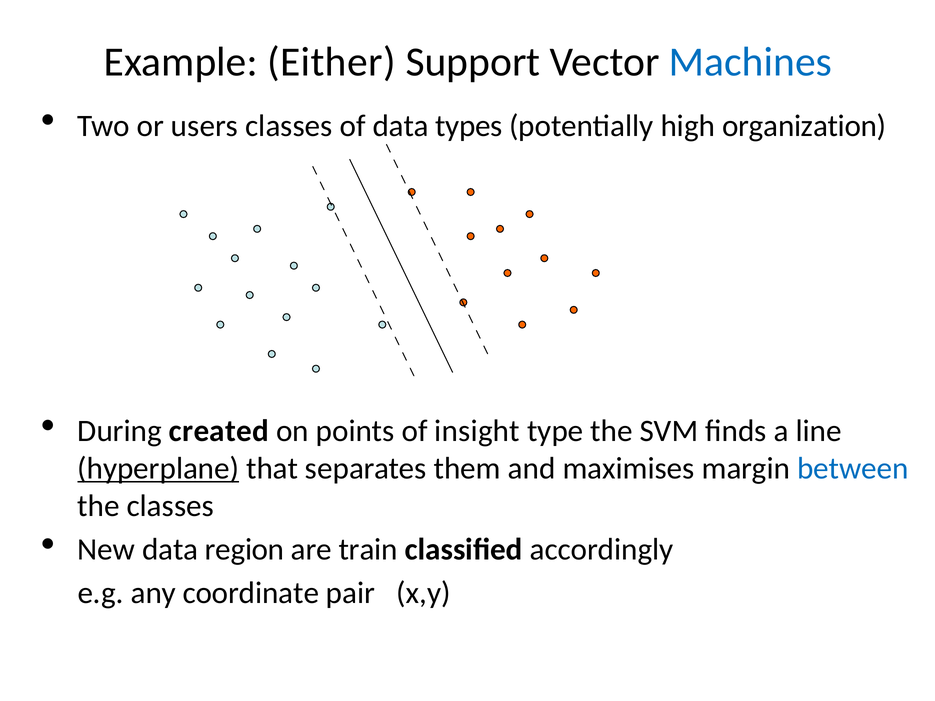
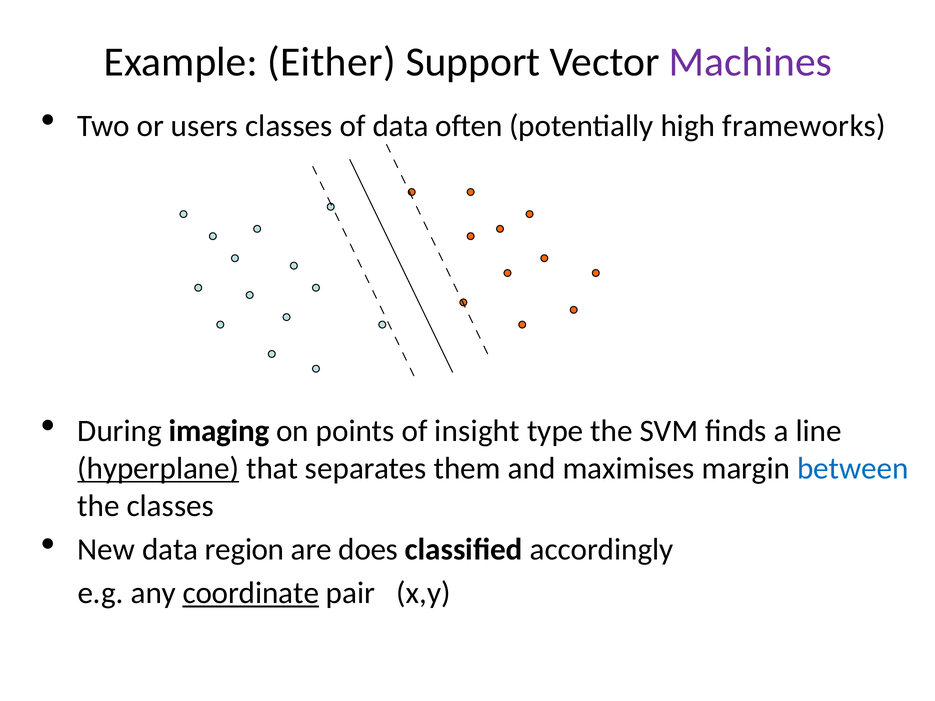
Machines colour: blue -> purple
types: types -> often
organization: organization -> frameworks
created: created -> imaging
train: train -> does
coordinate underline: none -> present
